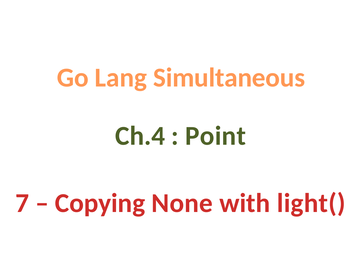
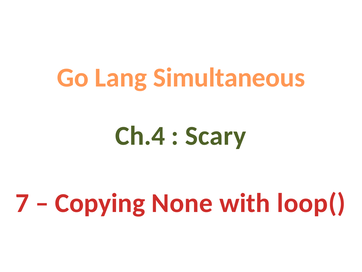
Point: Point -> Scary
light(: light( -> loop(
